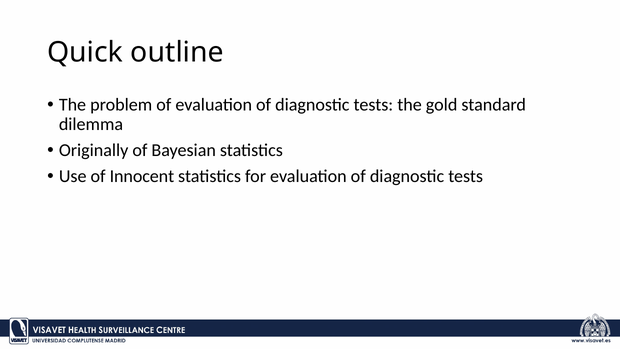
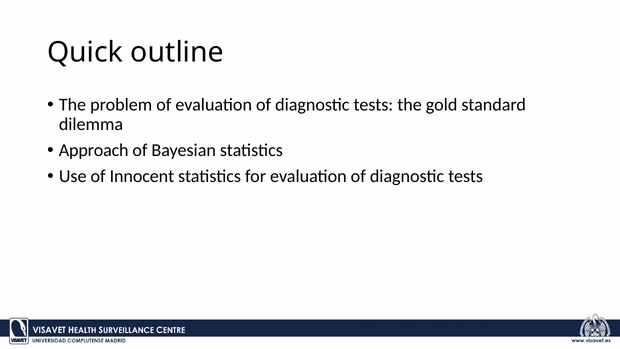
Originally: Originally -> Approach
